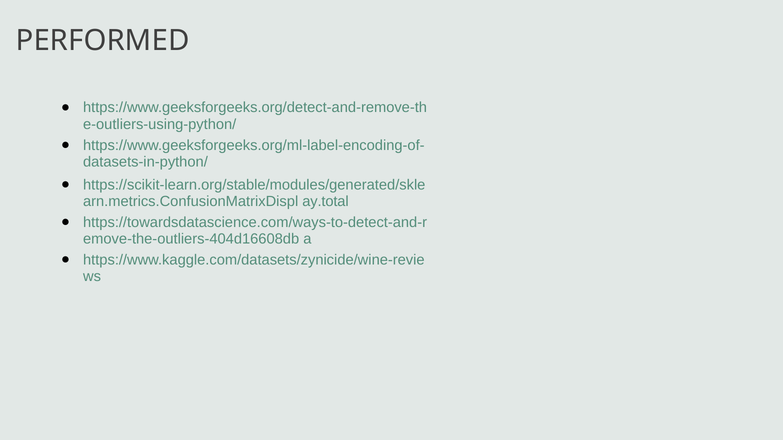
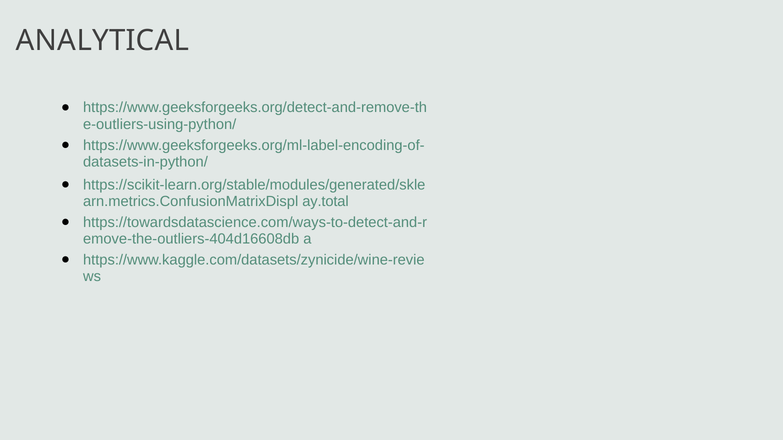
PERFORMED: PERFORMED -> ANALYTICAL
